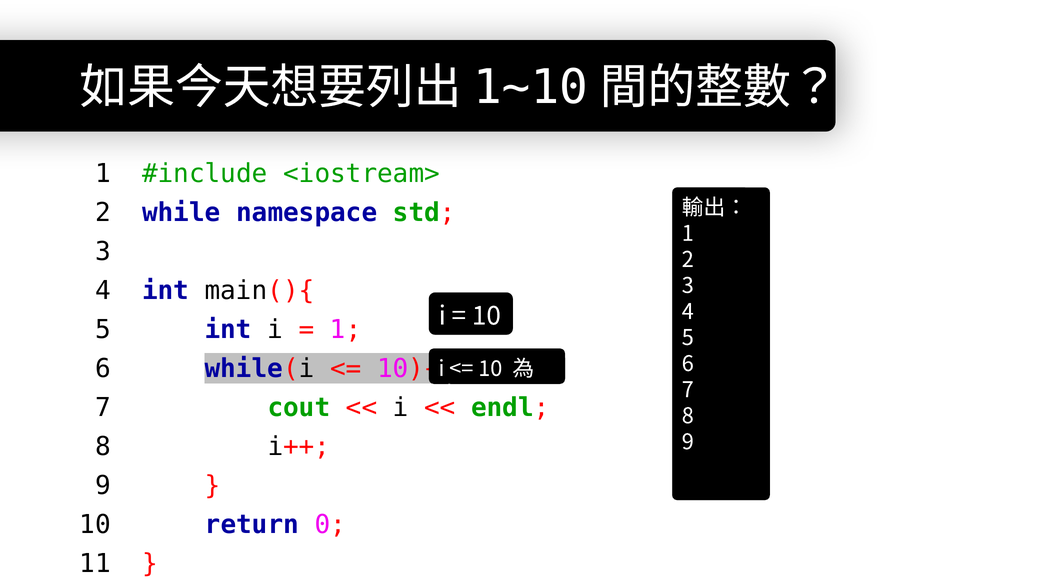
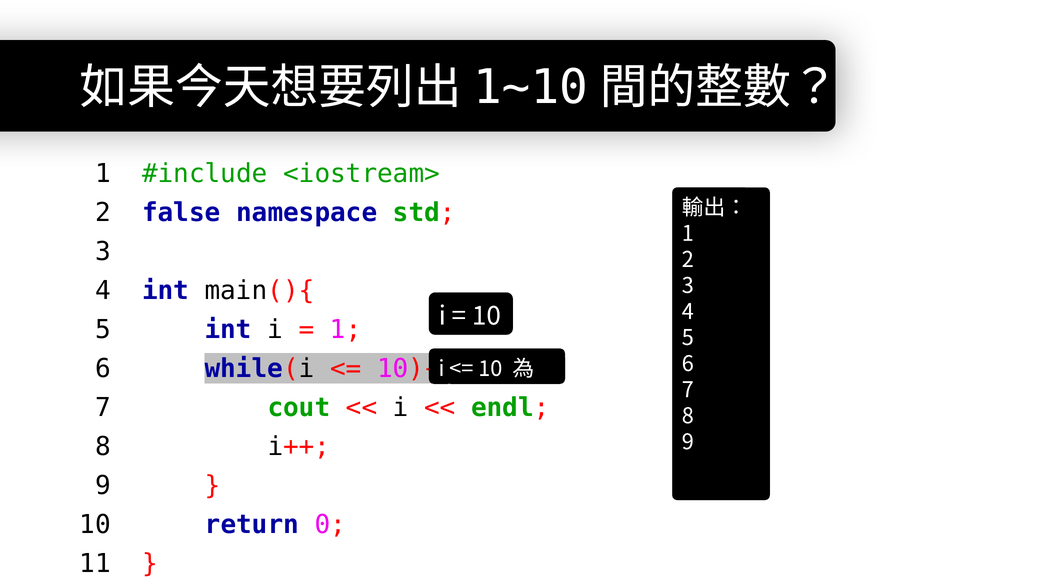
while: while -> false
